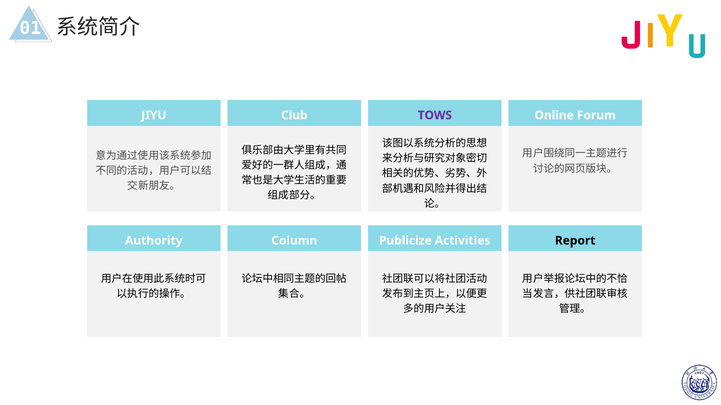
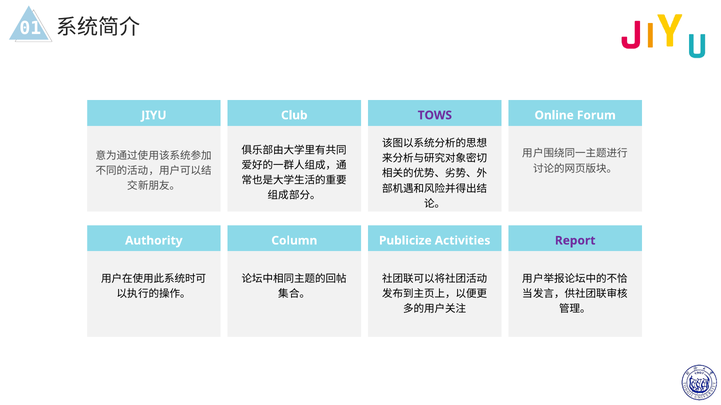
Report colour: black -> purple
